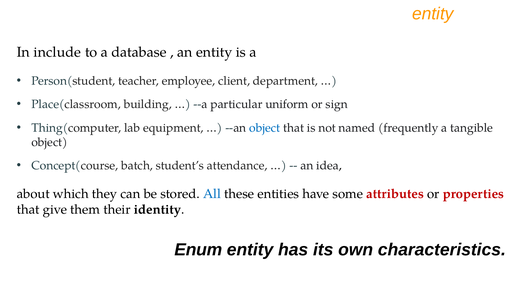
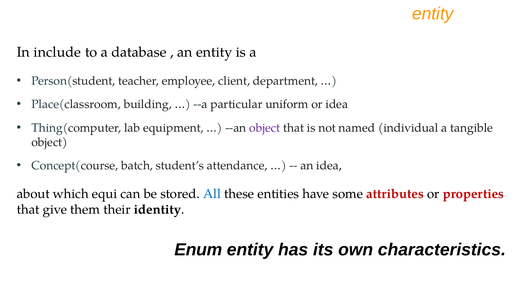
or sign: sign -> idea
object at (265, 128) colour: blue -> purple
frequently: frequently -> individual
they: they -> equi
